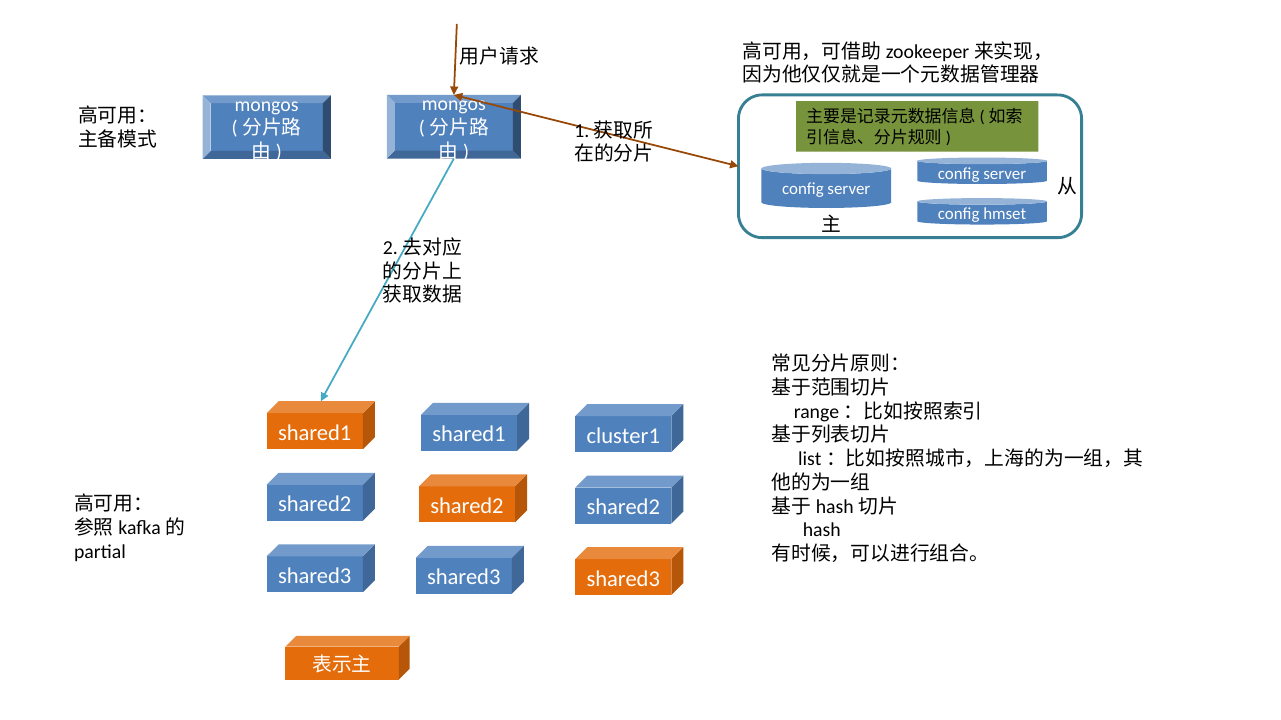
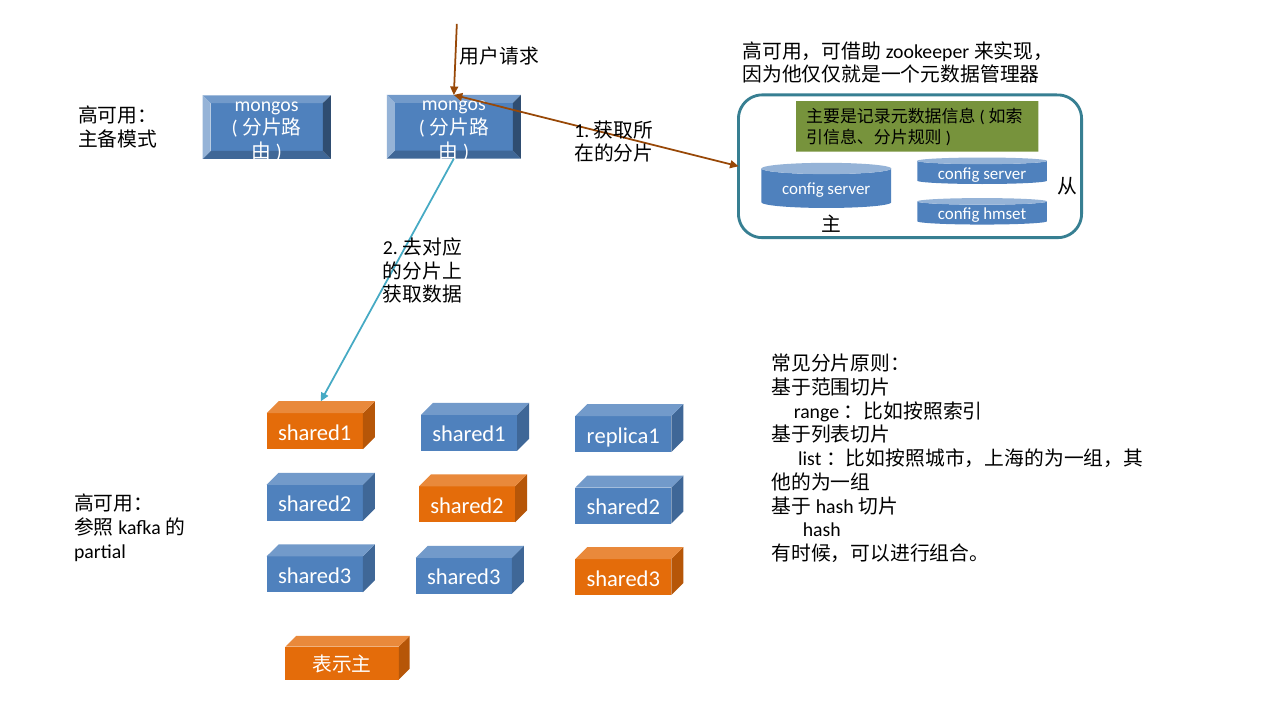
cluster1: cluster1 -> replica1
